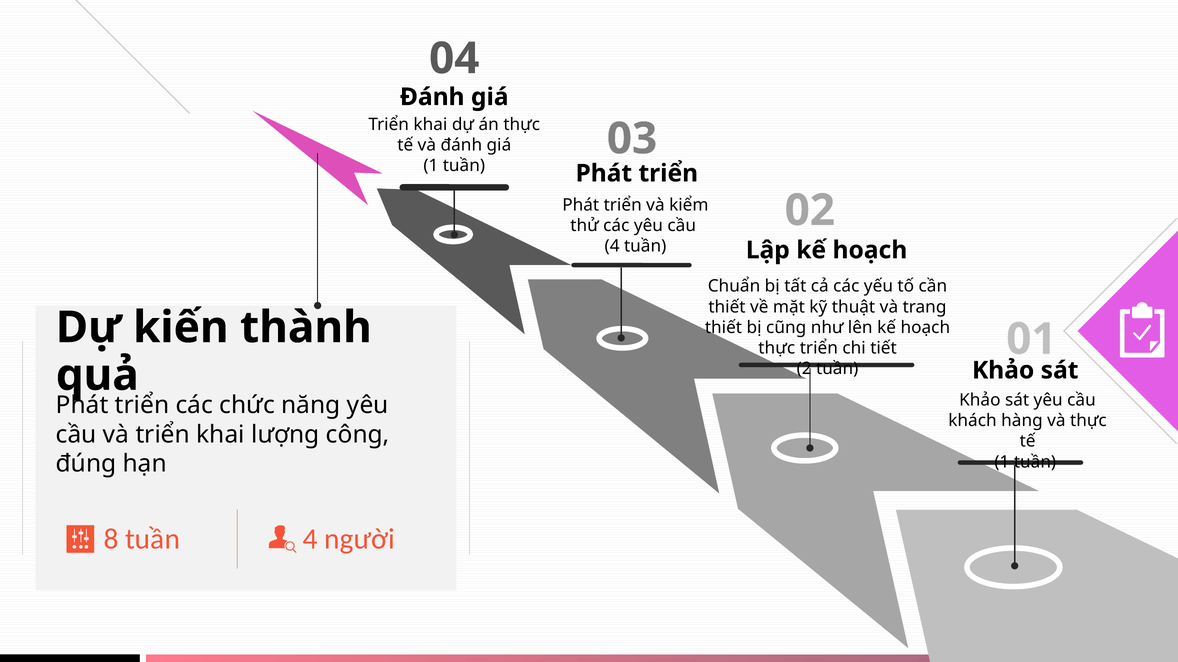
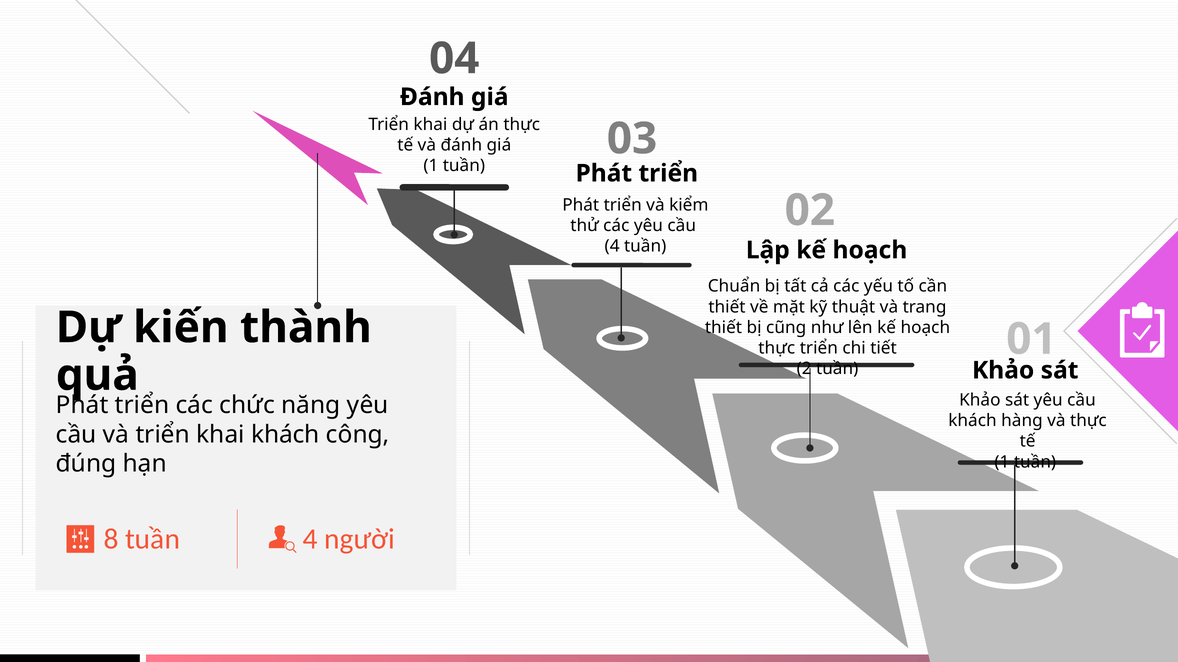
khai lượng: lượng -> khách
